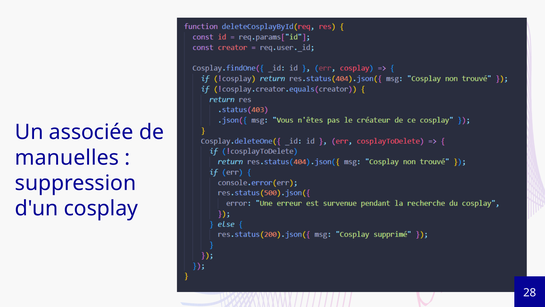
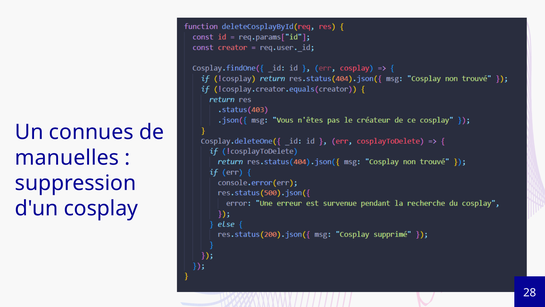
associée: associée -> connues
